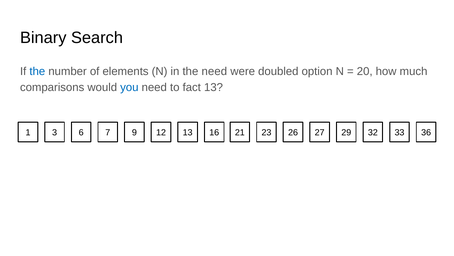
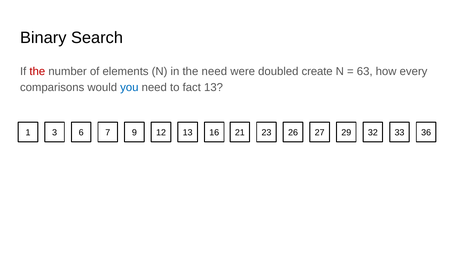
the at (37, 71) colour: blue -> red
option: option -> create
20: 20 -> 63
much: much -> every
